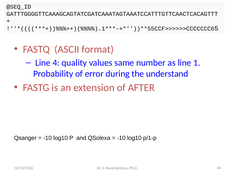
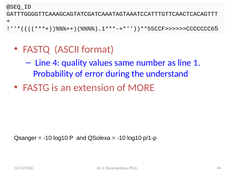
AFTER: AFTER -> MORE
